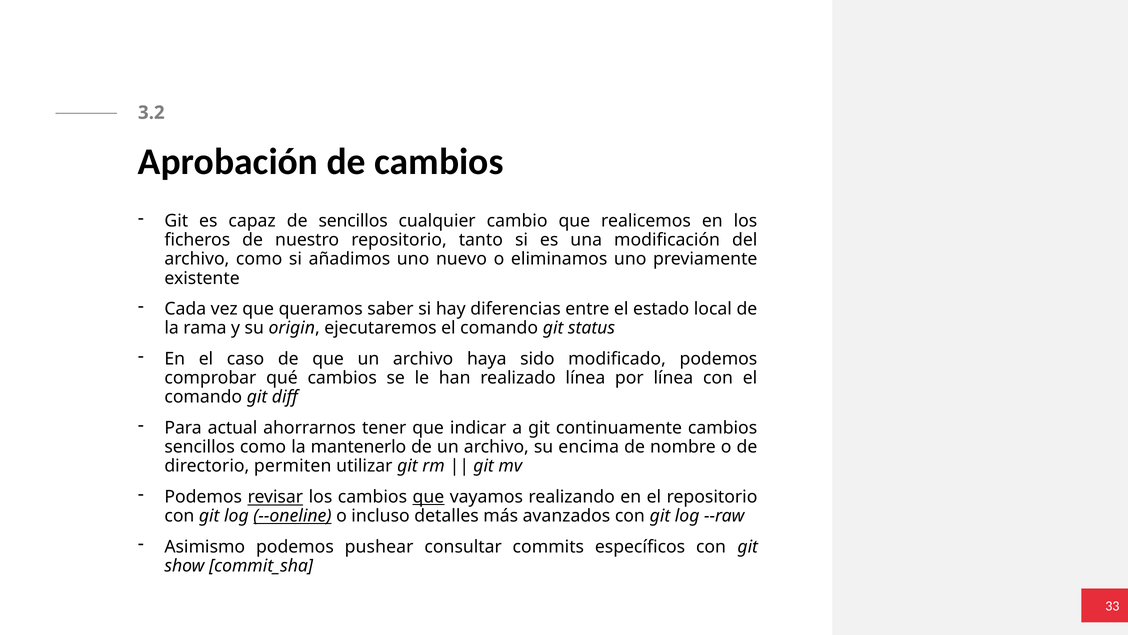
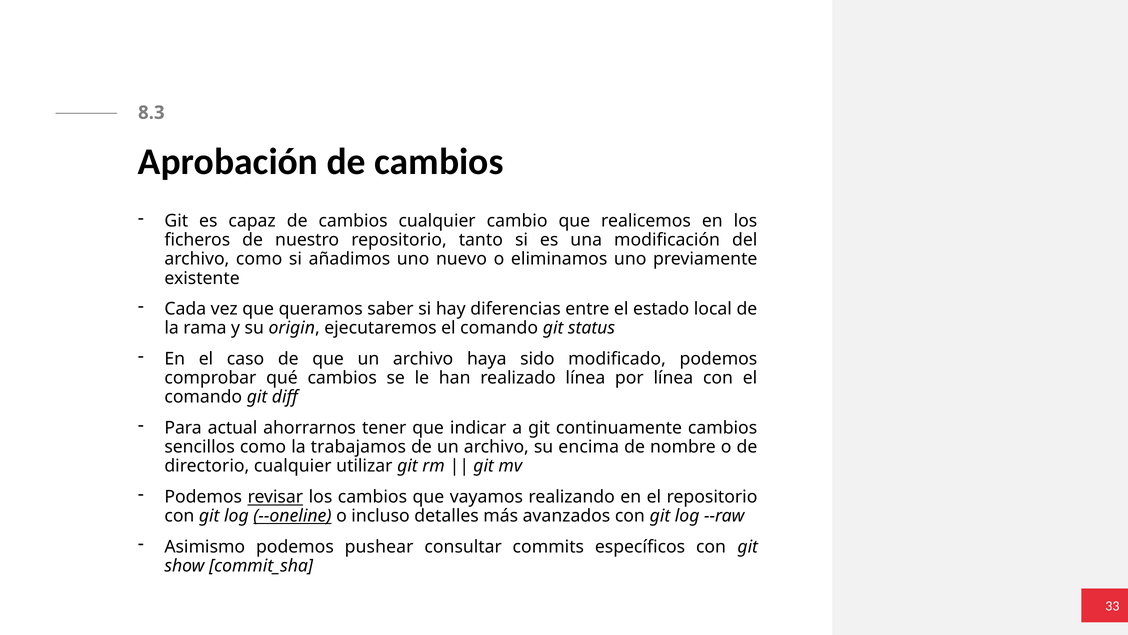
3.2: 3.2 -> 8.3
capaz de sencillos: sencillos -> cambios
mantenerlo: mantenerlo -> trabajamos
directorio permiten: permiten -> cualquier
que at (428, 496) underline: present -> none
